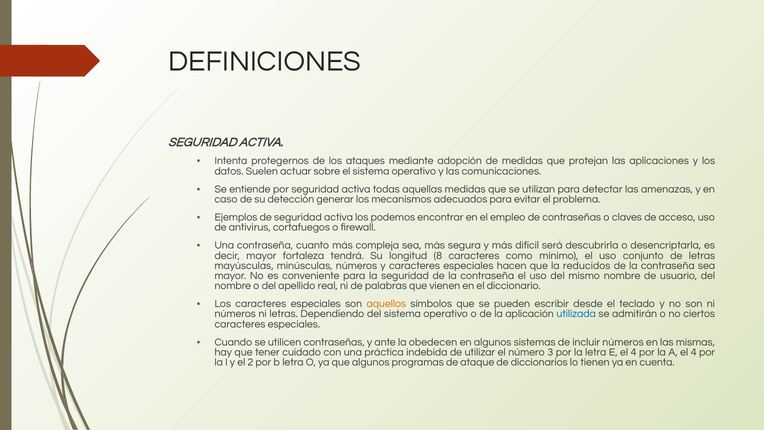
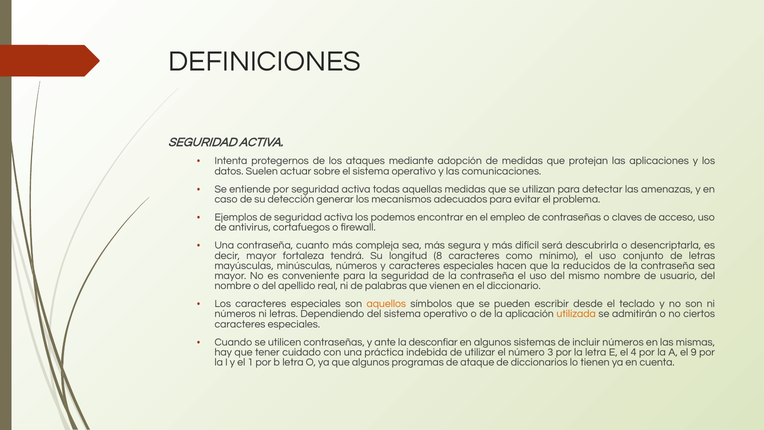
utilizada colour: blue -> orange
obedecen: obedecen -> desconfiar
A el 4: 4 -> 9
2: 2 -> 1
